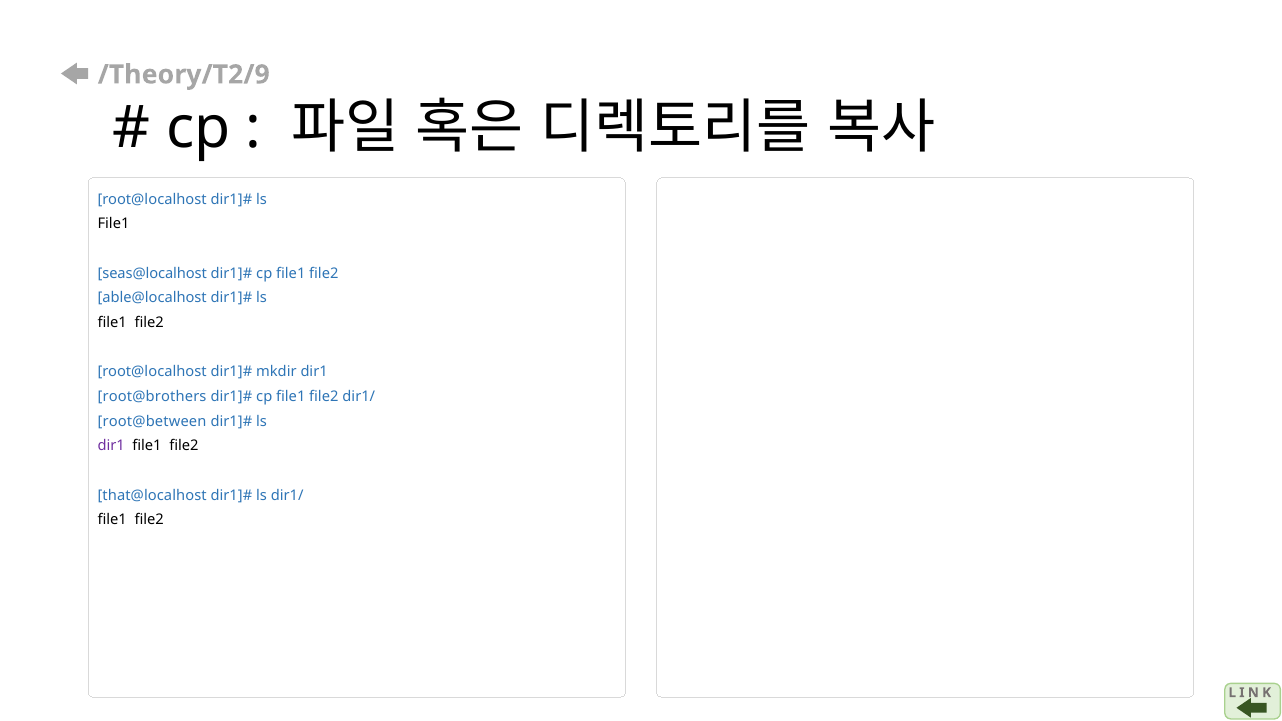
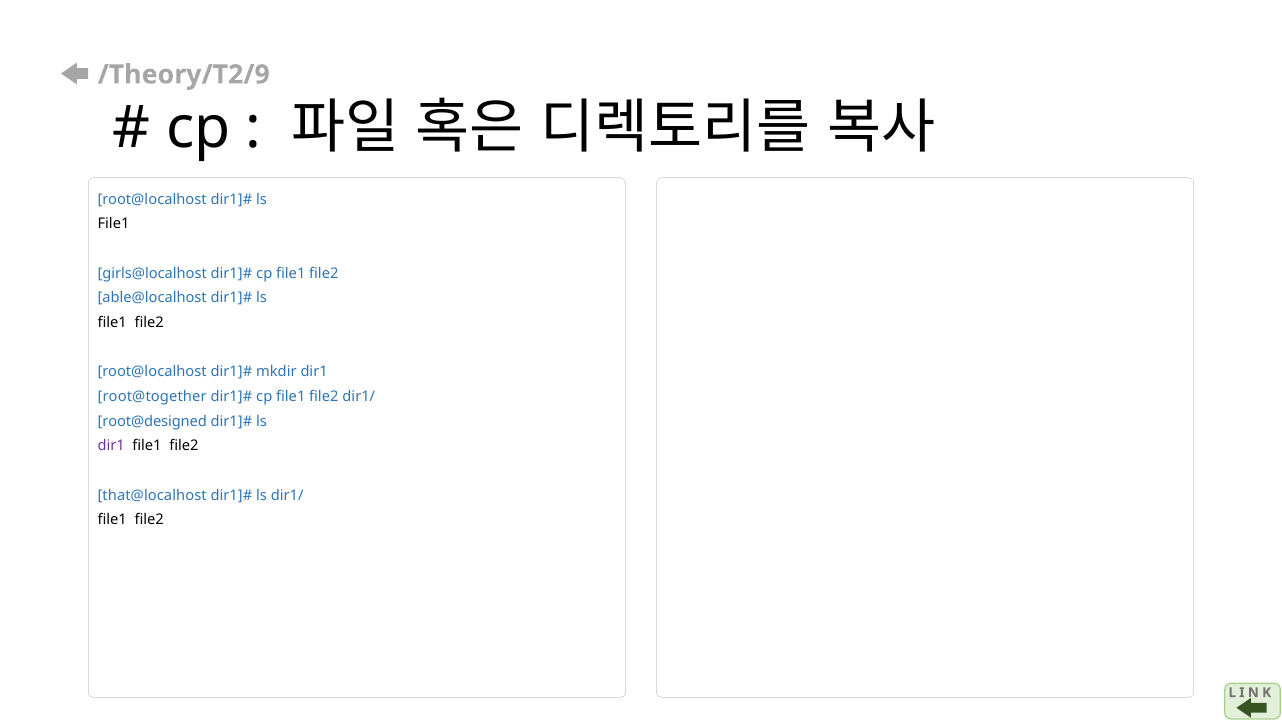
seas@localhost: seas@localhost -> girls@localhost
root@brothers: root@brothers -> root@together
root@between: root@between -> root@designed
